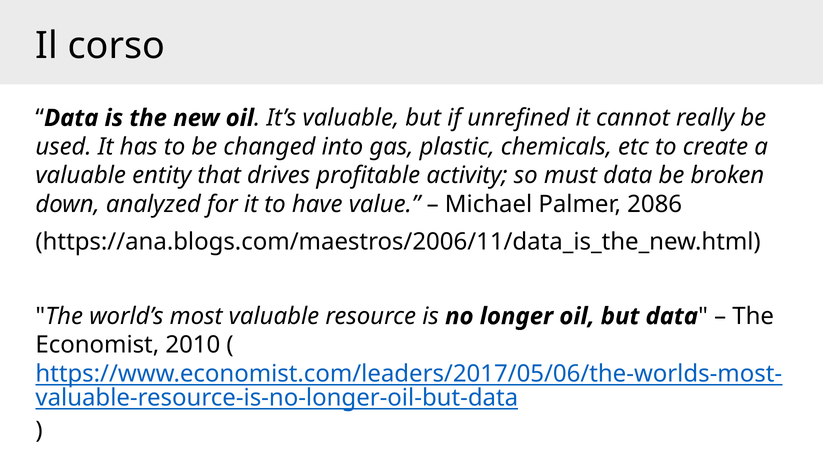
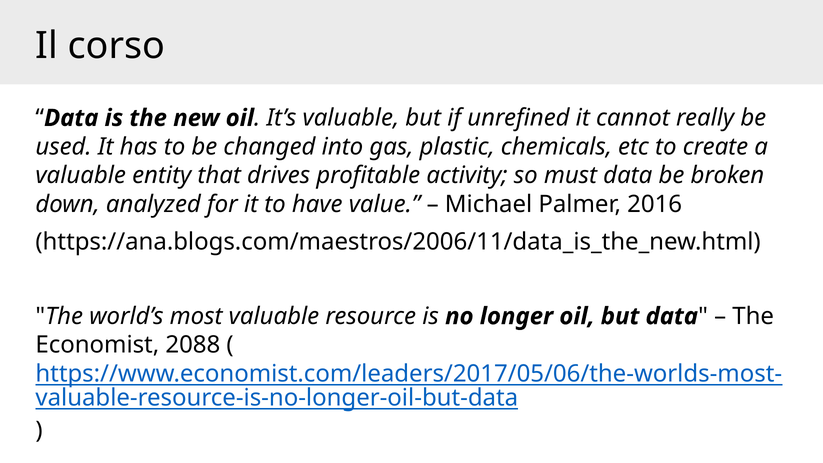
2086: 2086 -> 2016
2010: 2010 -> 2088
